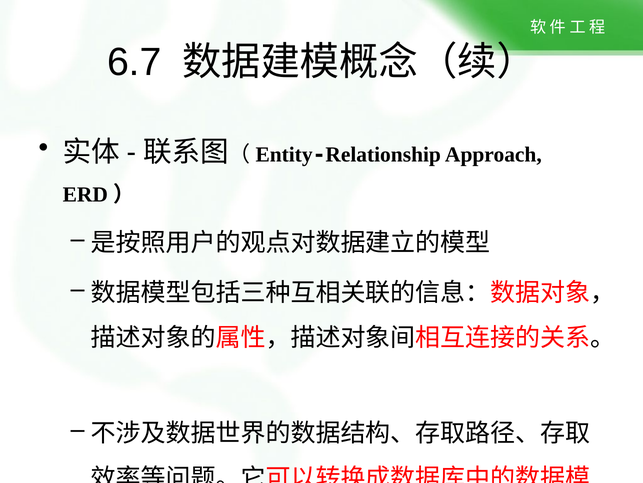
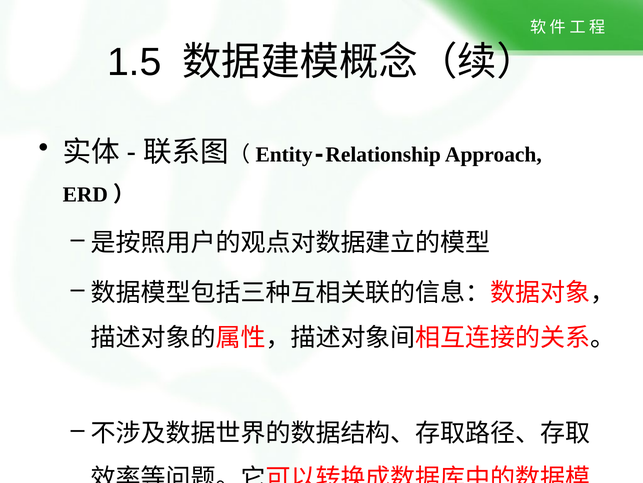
6.7: 6.7 -> 1.5
